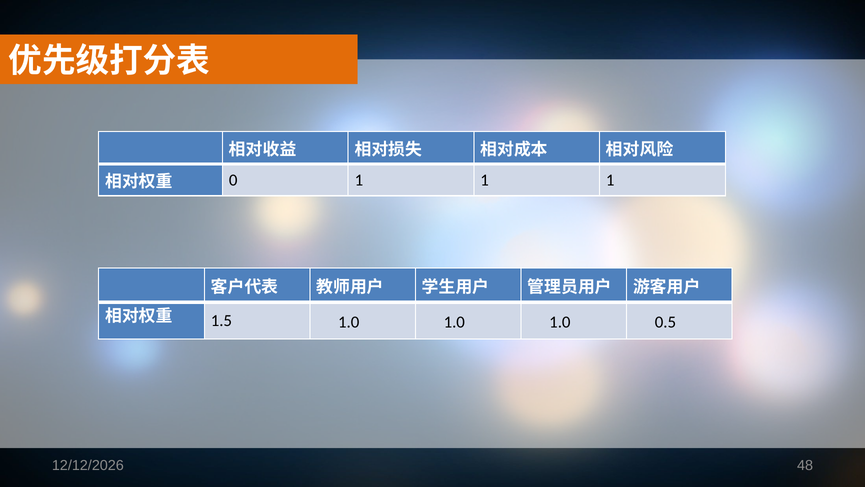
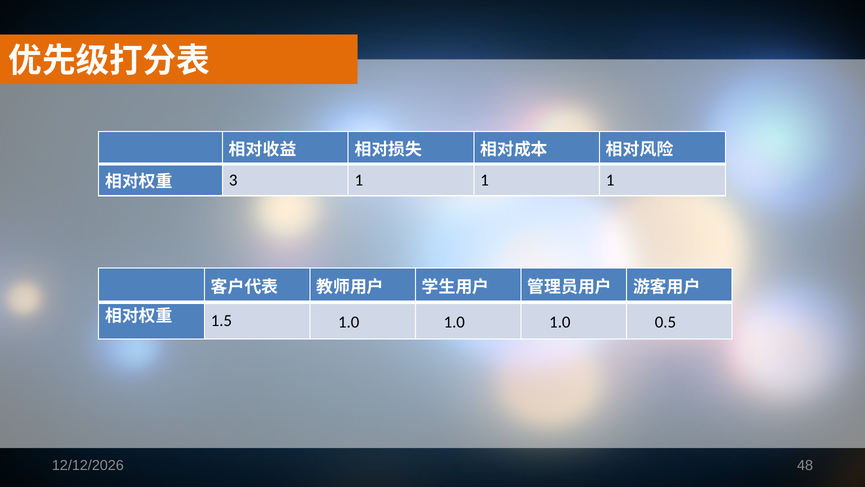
0: 0 -> 3
